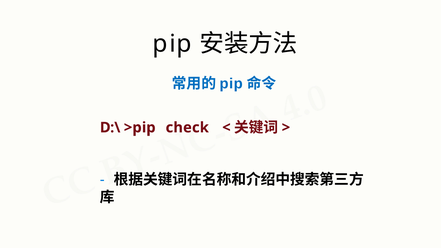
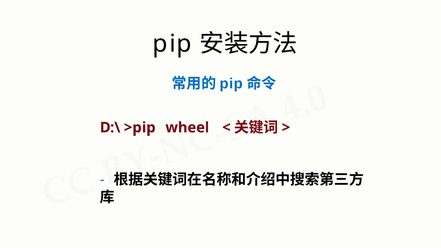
check: check -> wheel
